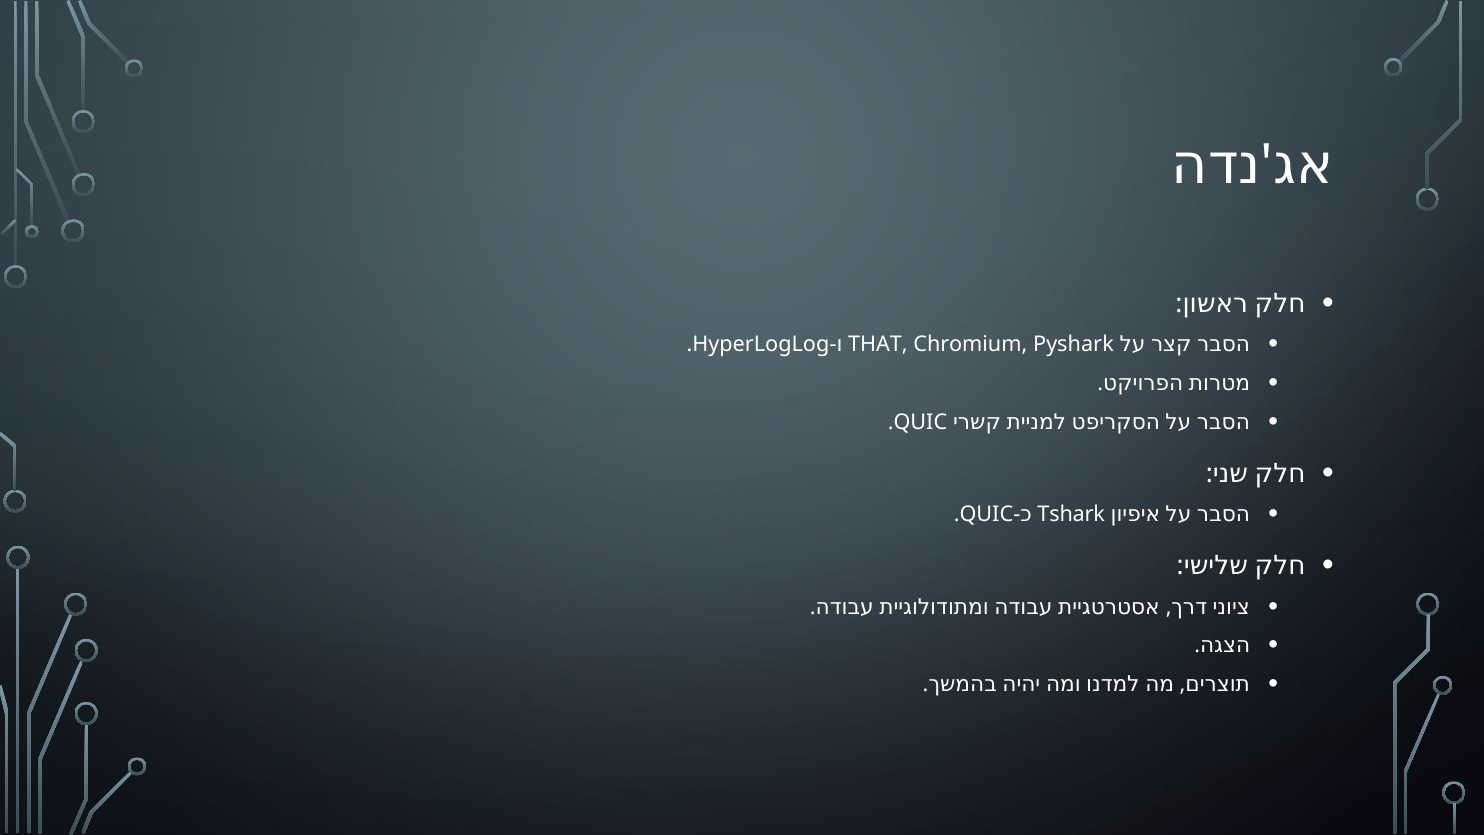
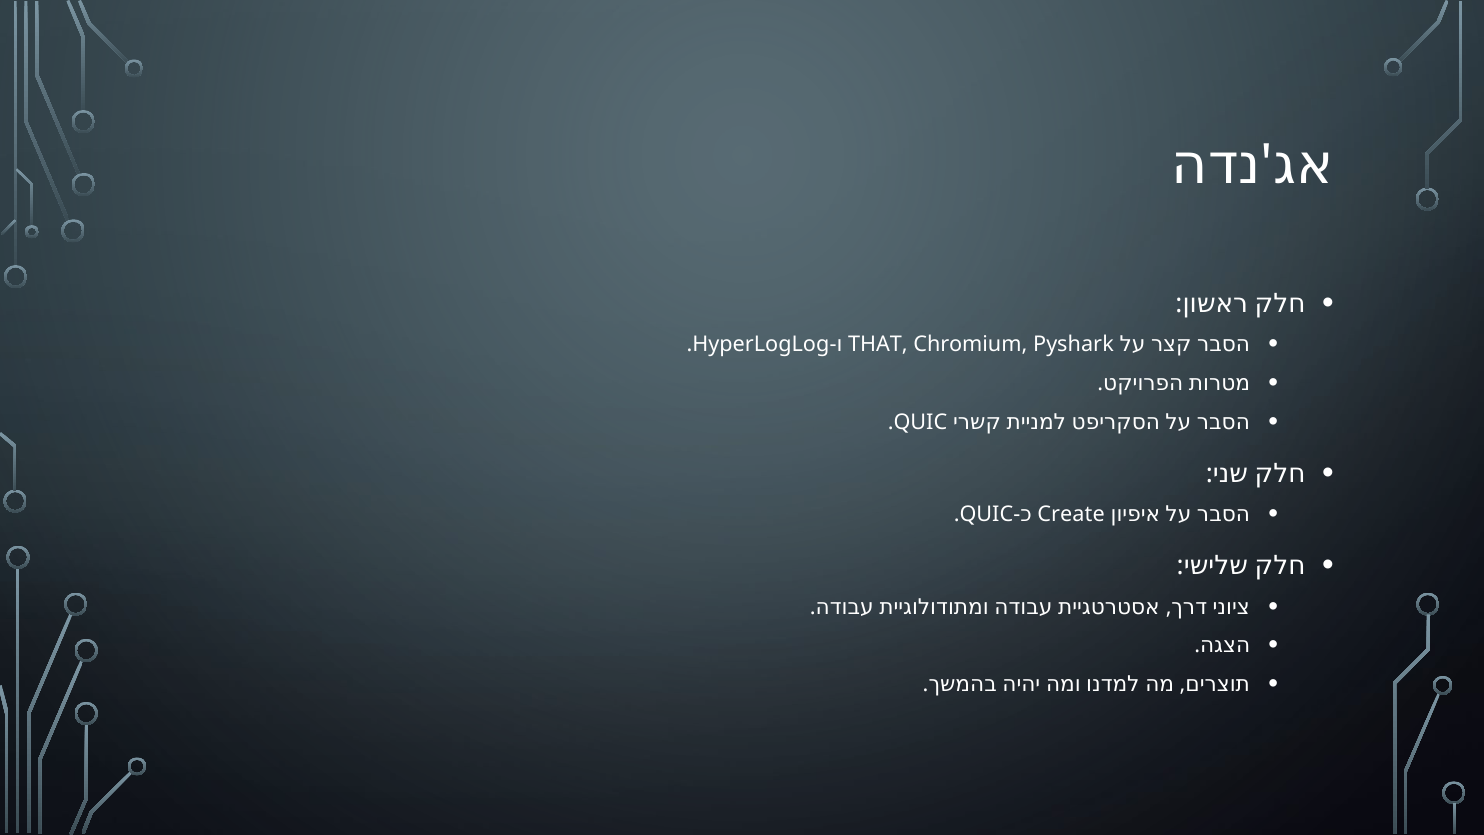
Tshark: Tshark -> Create
